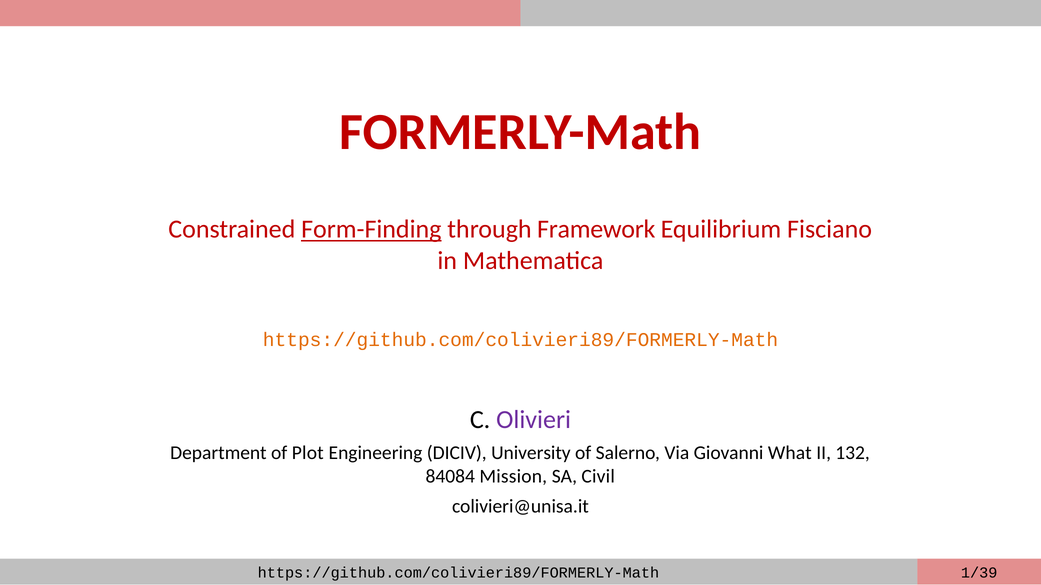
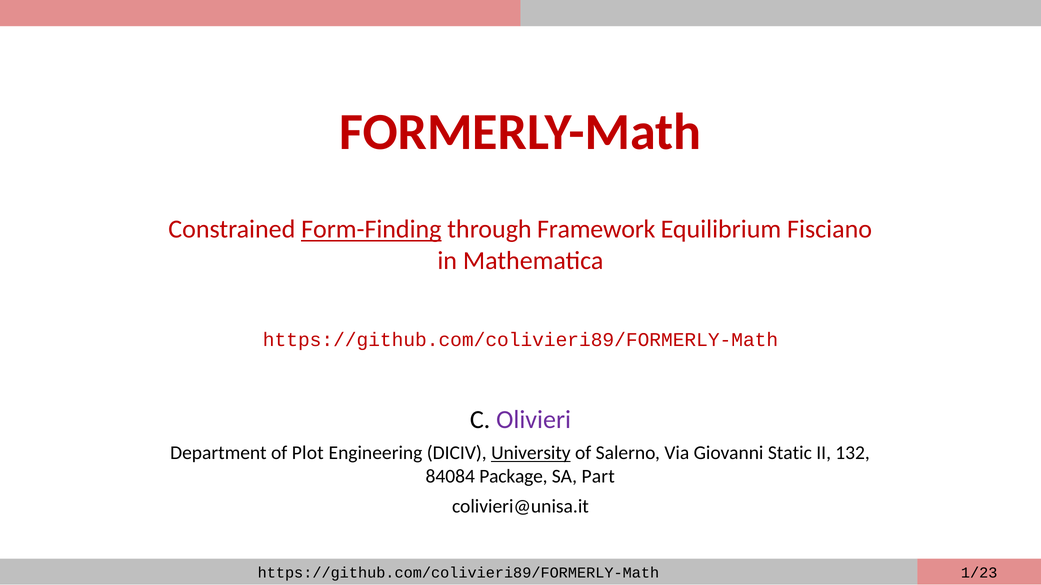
https://github.com/colivieri89/FORMERLY-Math at (521, 340) colour: orange -> red
University underline: none -> present
What: What -> Static
Mission: Mission -> Package
Civil: Civil -> Part
1/39: 1/39 -> 1/23
